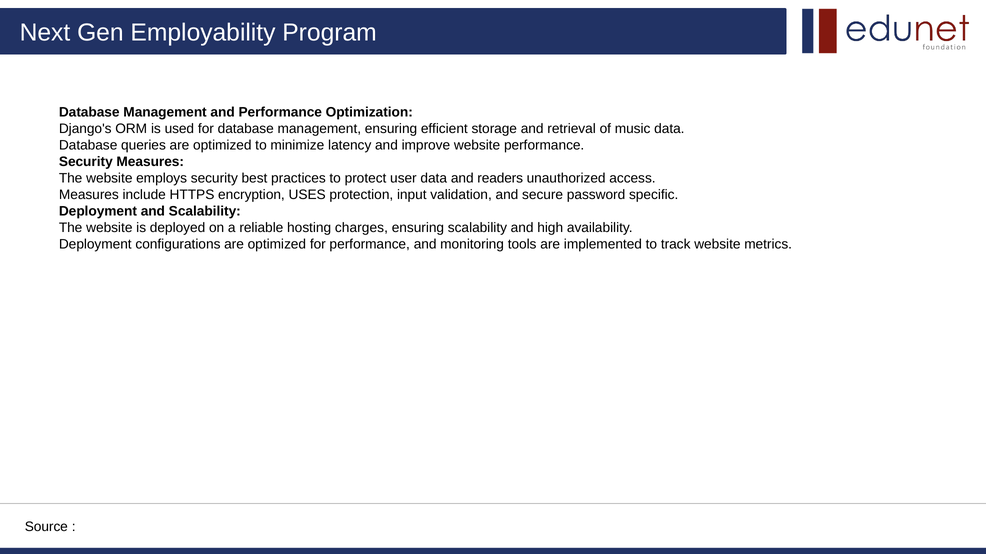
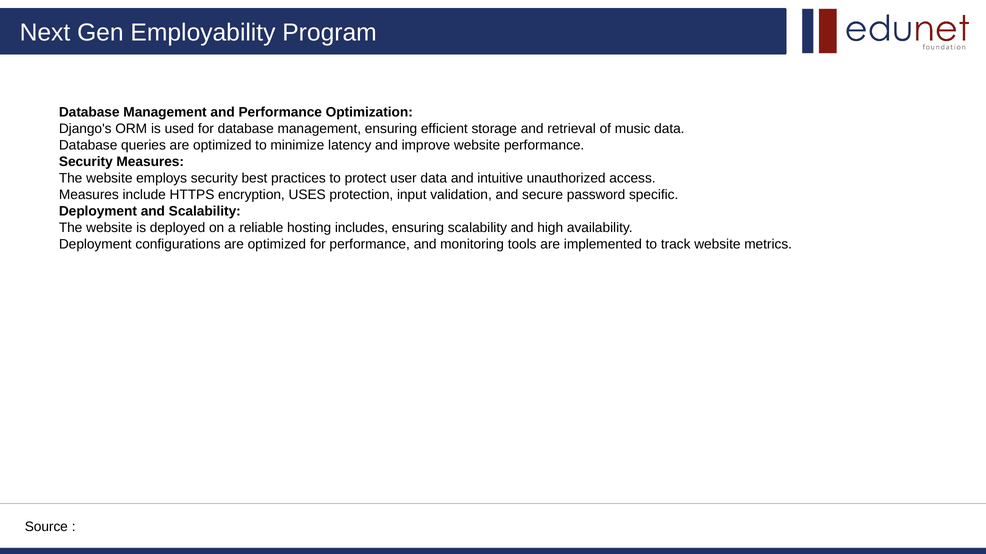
readers: readers -> intuitive
charges: charges -> includes
